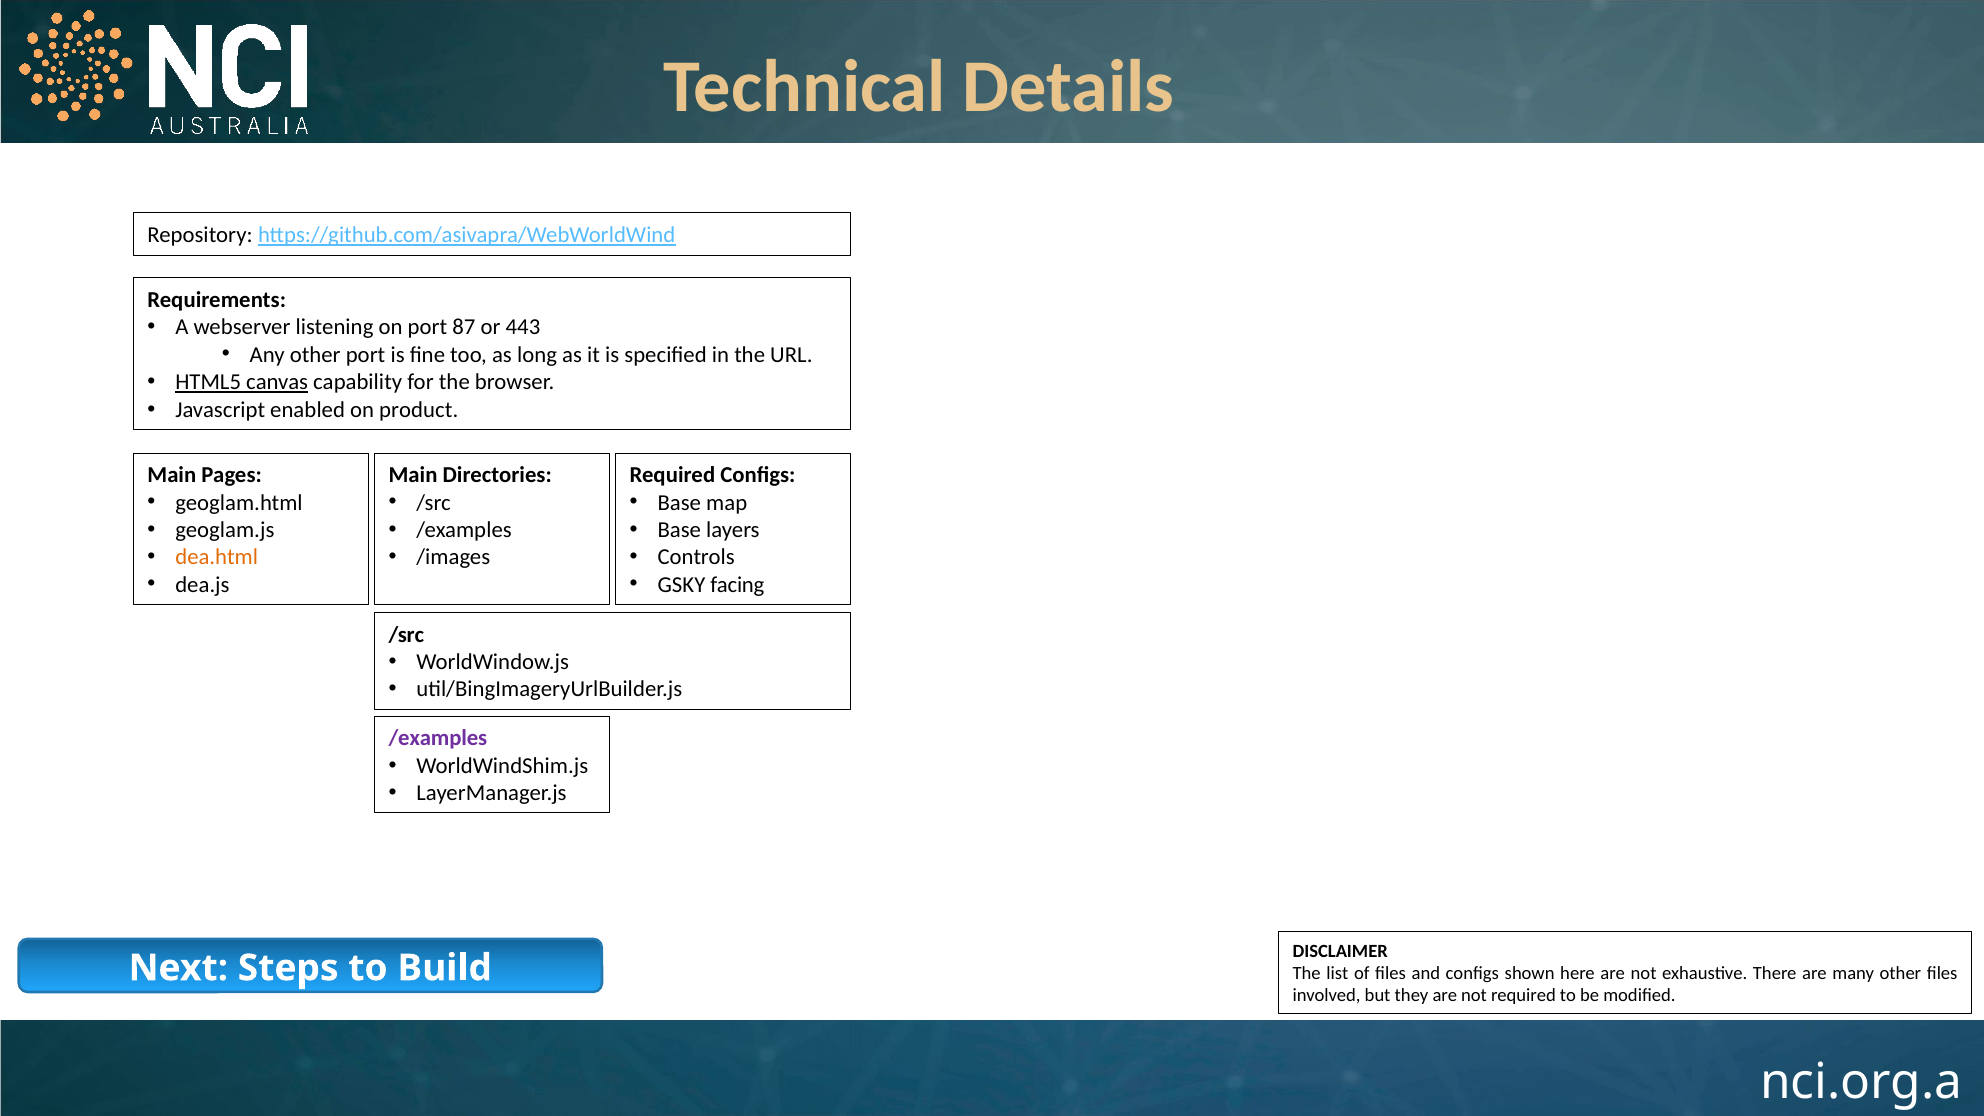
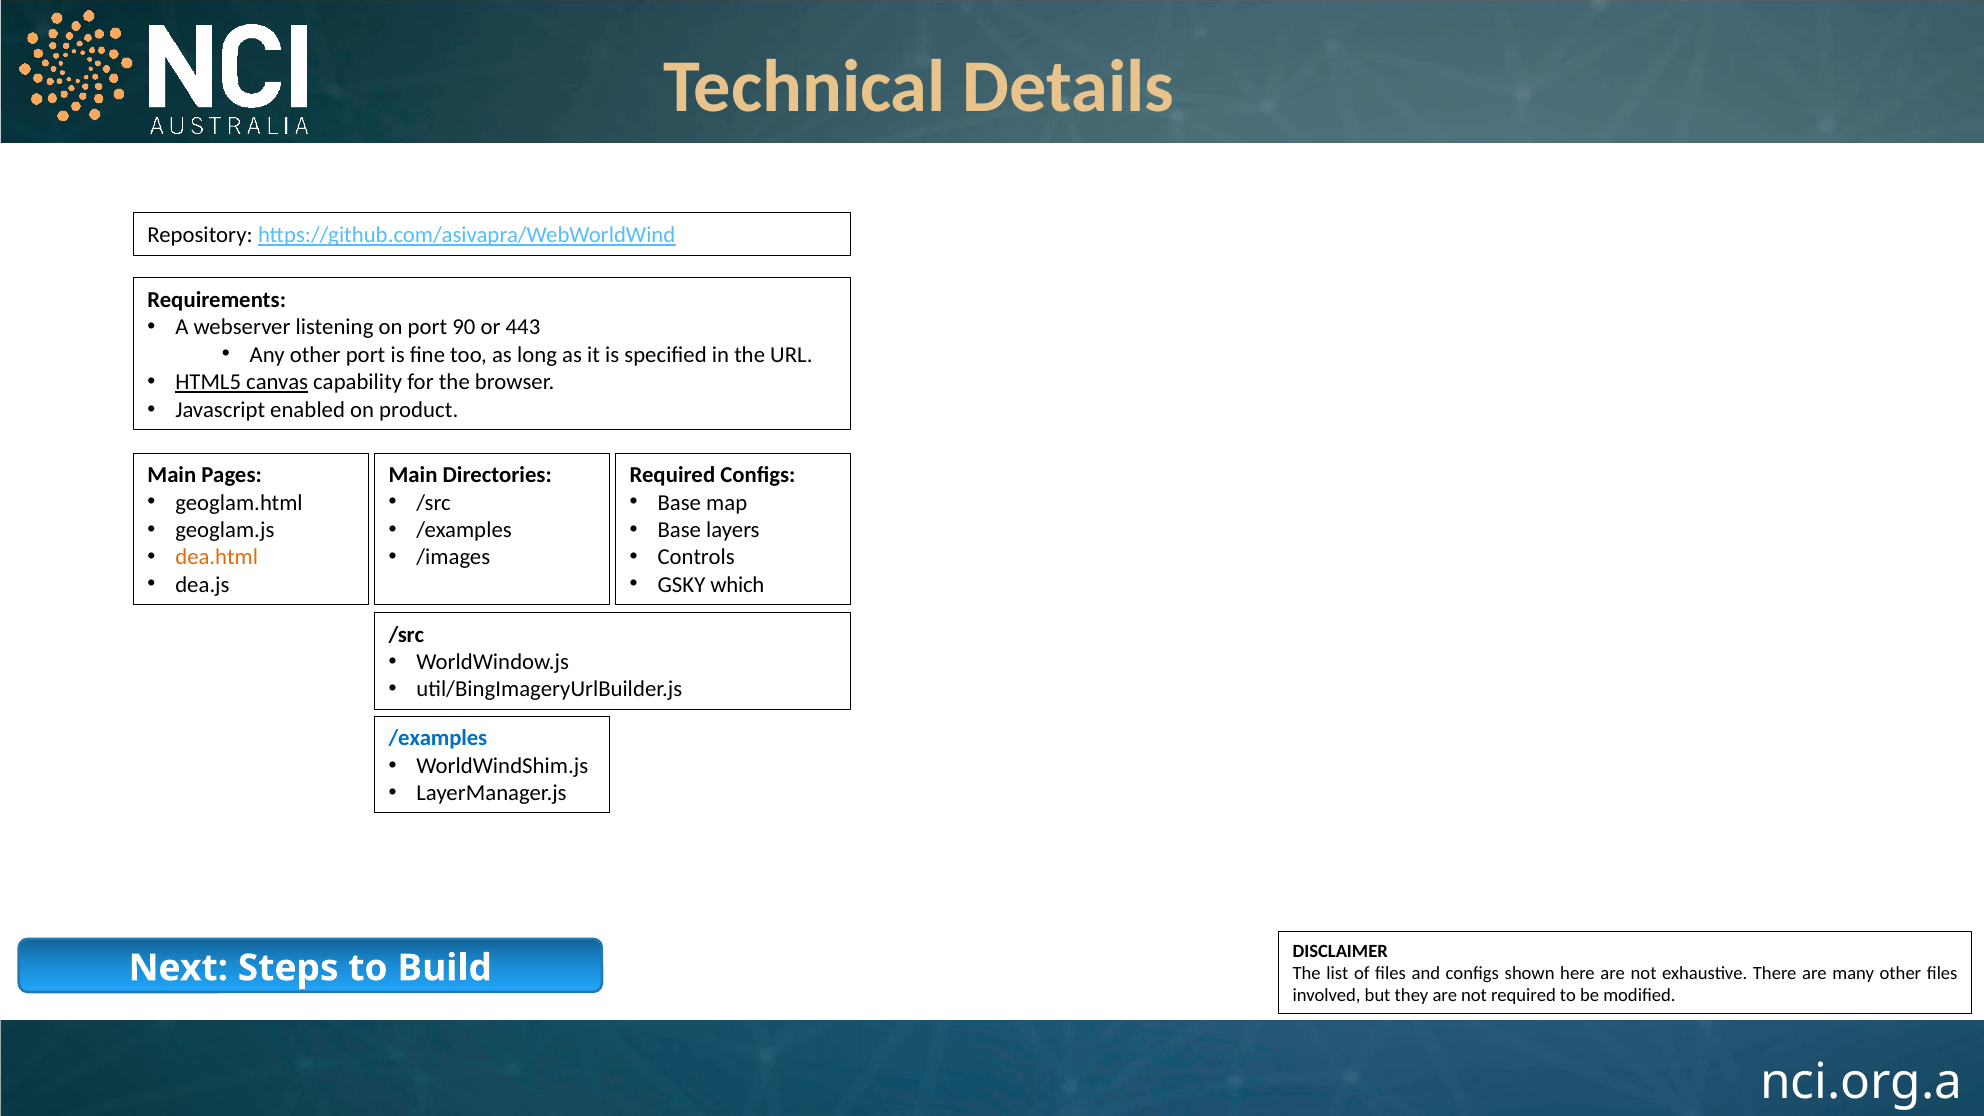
87: 87 -> 90
facing: facing -> which
/examples at (438, 738) colour: purple -> blue
